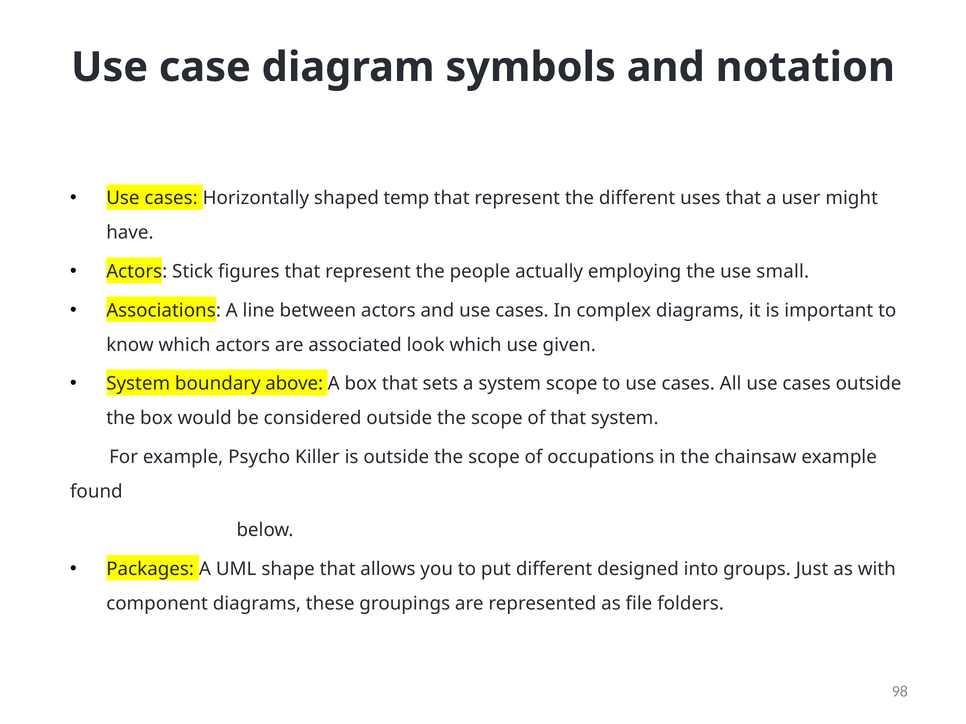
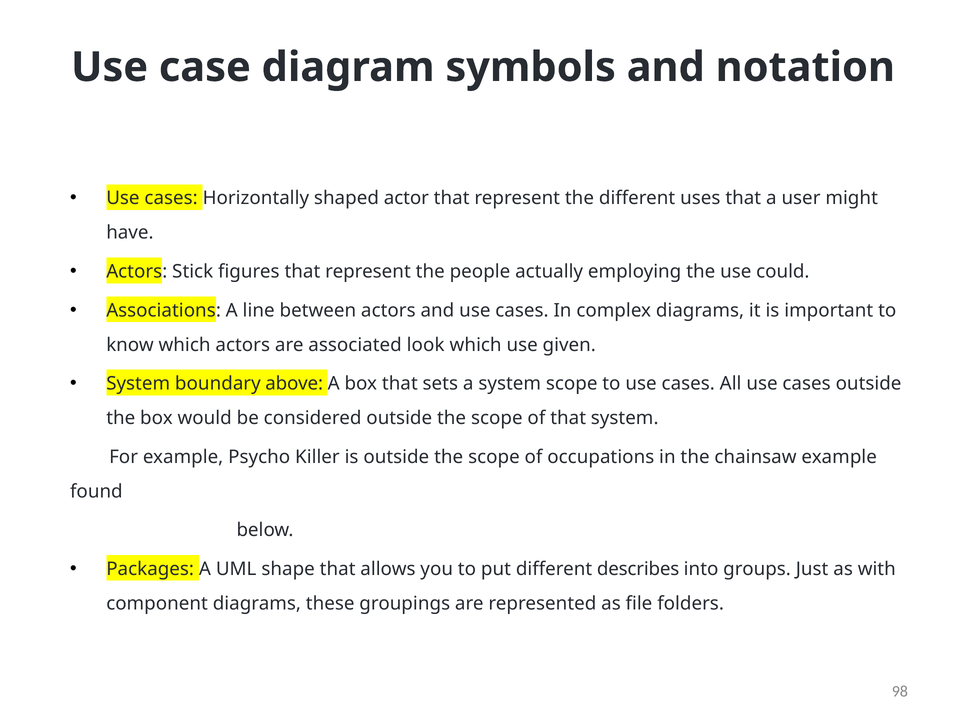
temp: temp -> actor
small: small -> could
designed: designed -> describes
